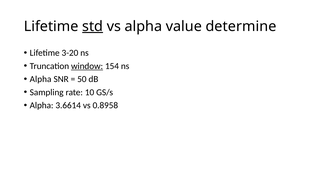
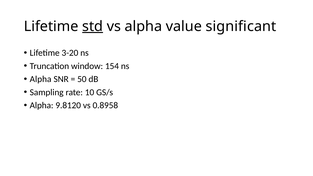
determine: determine -> significant
window underline: present -> none
3.6614: 3.6614 -> 9.8120
